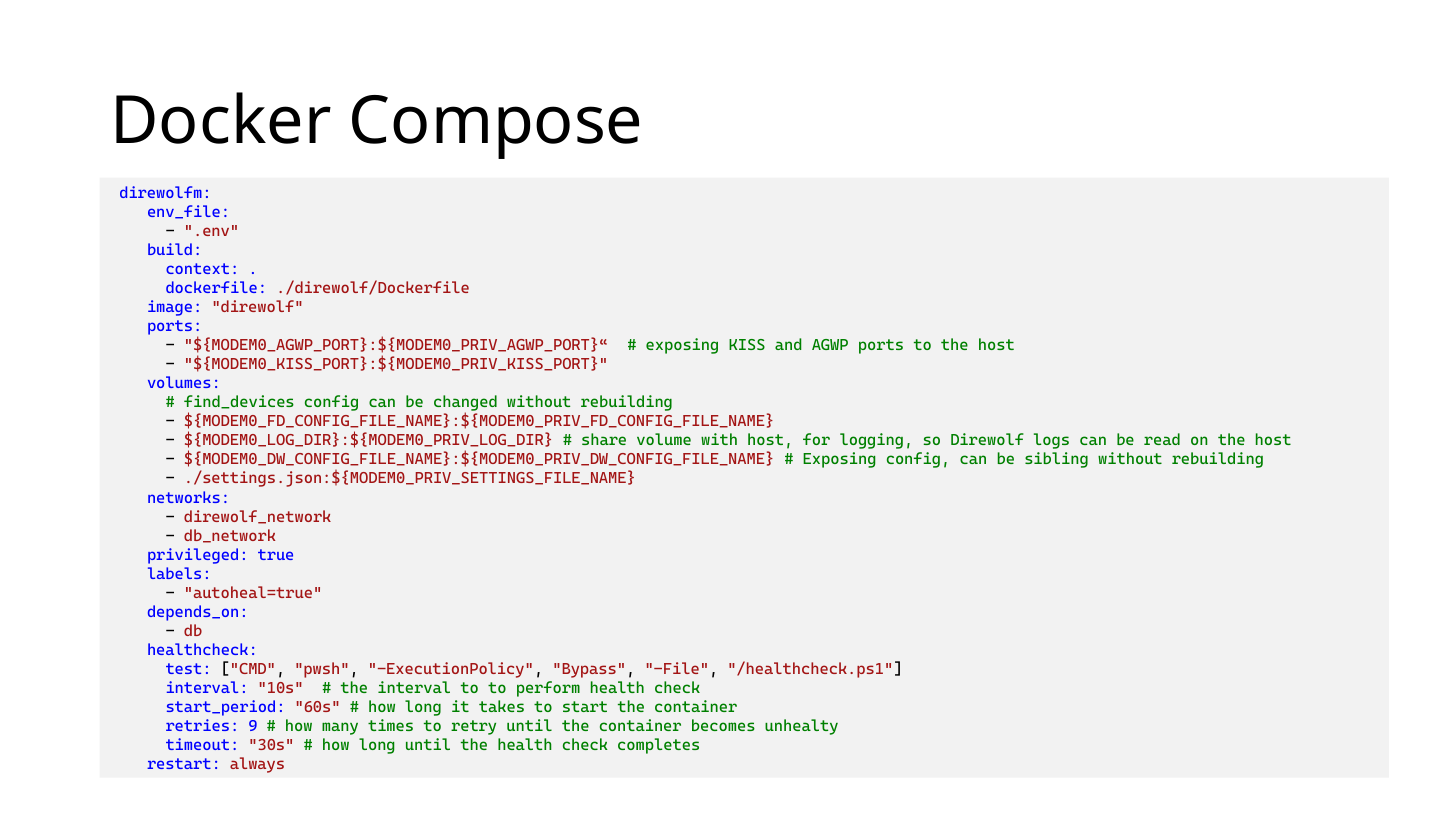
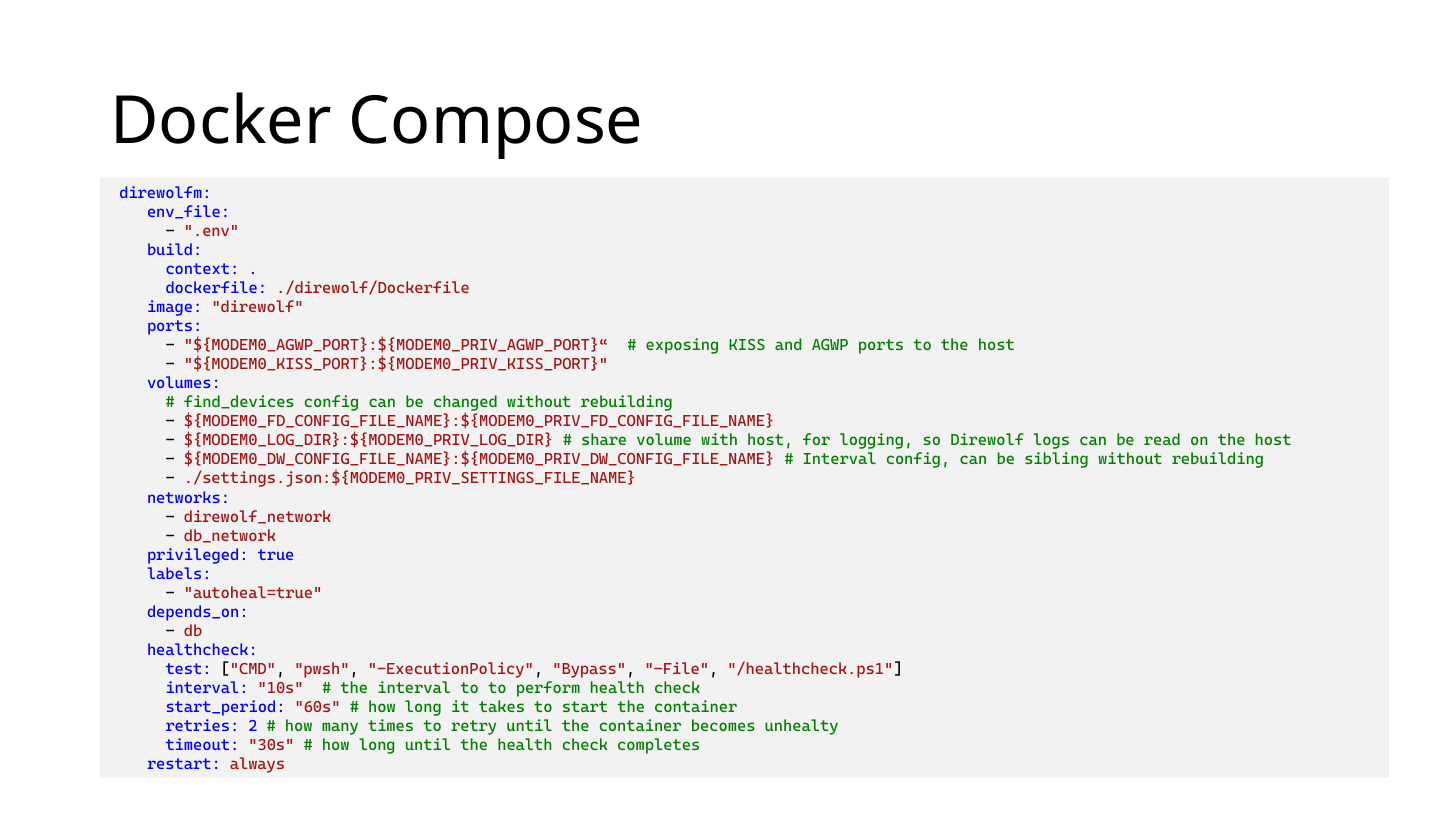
Exposing at (840, 460): Exposing -> Interval
9: 9 -> 2
